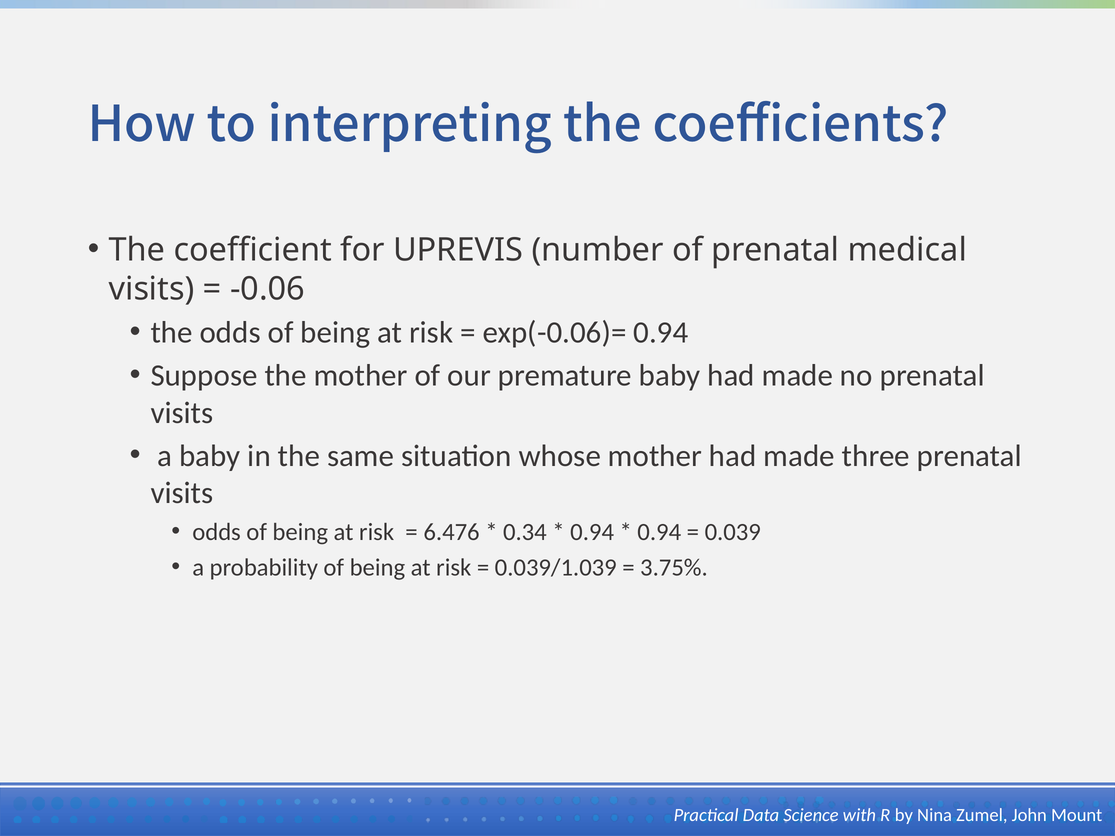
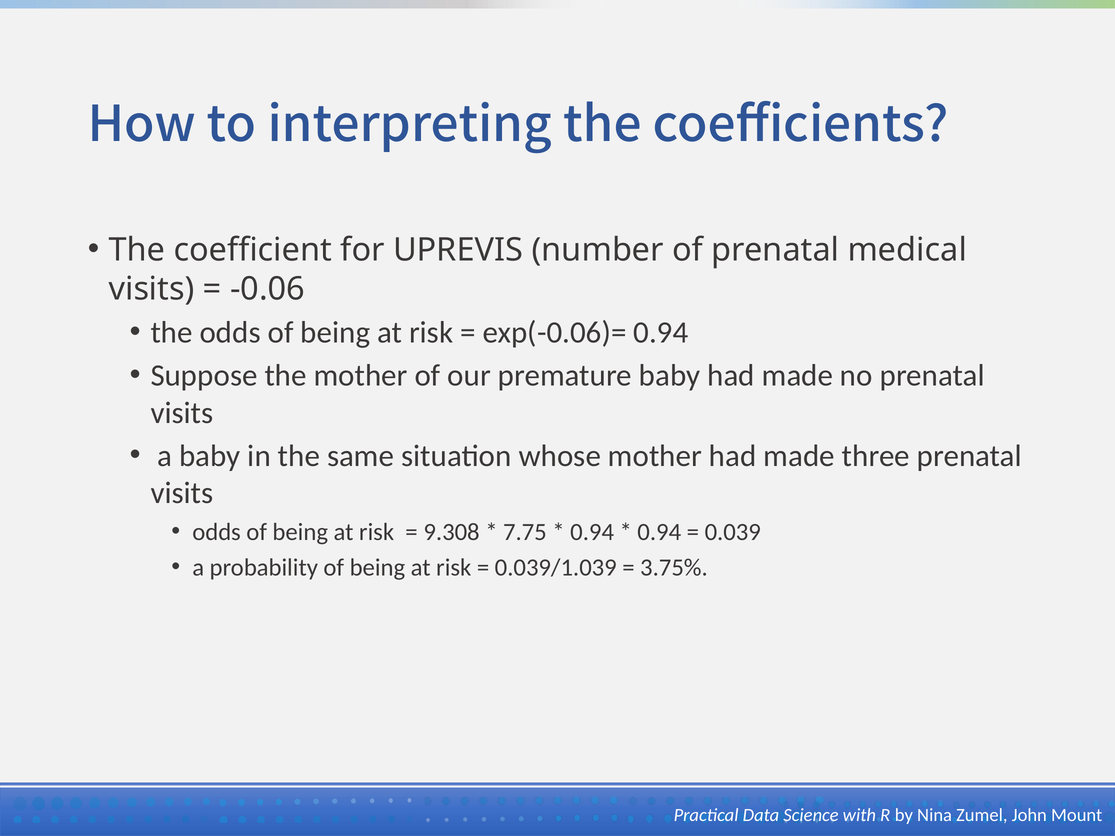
6.476: 6.476 -> 9.308
0.34: 0.34 -> 7.75
